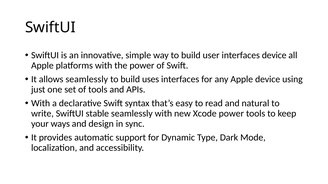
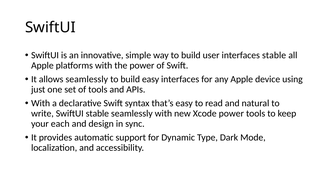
interfaces device: device -> stable
build uses: uses -> easy
ways: ways -> each
